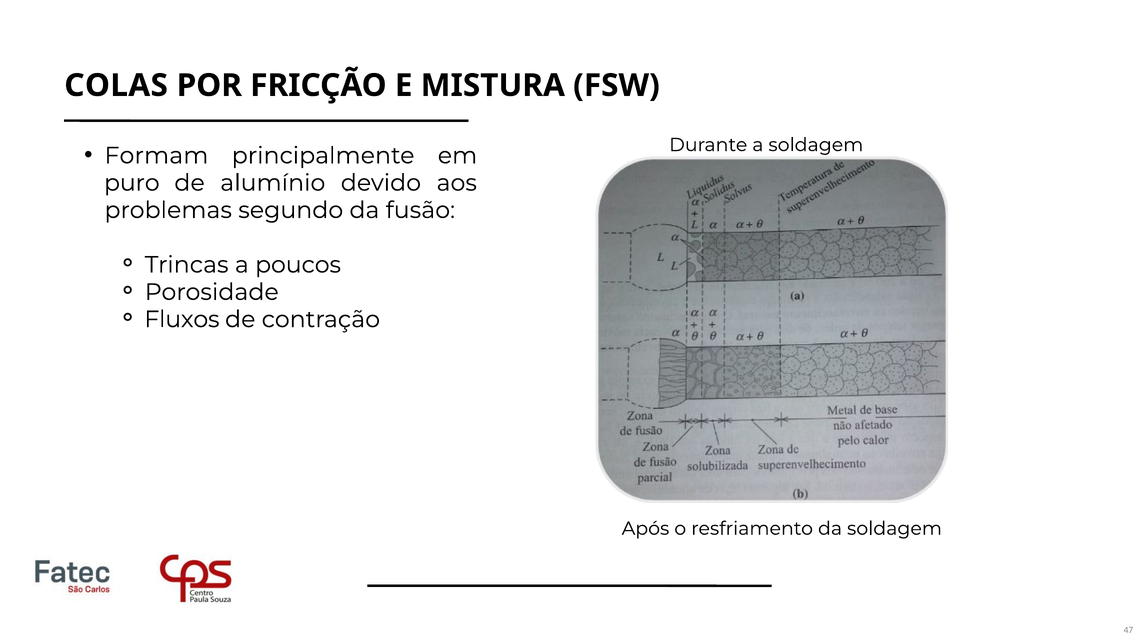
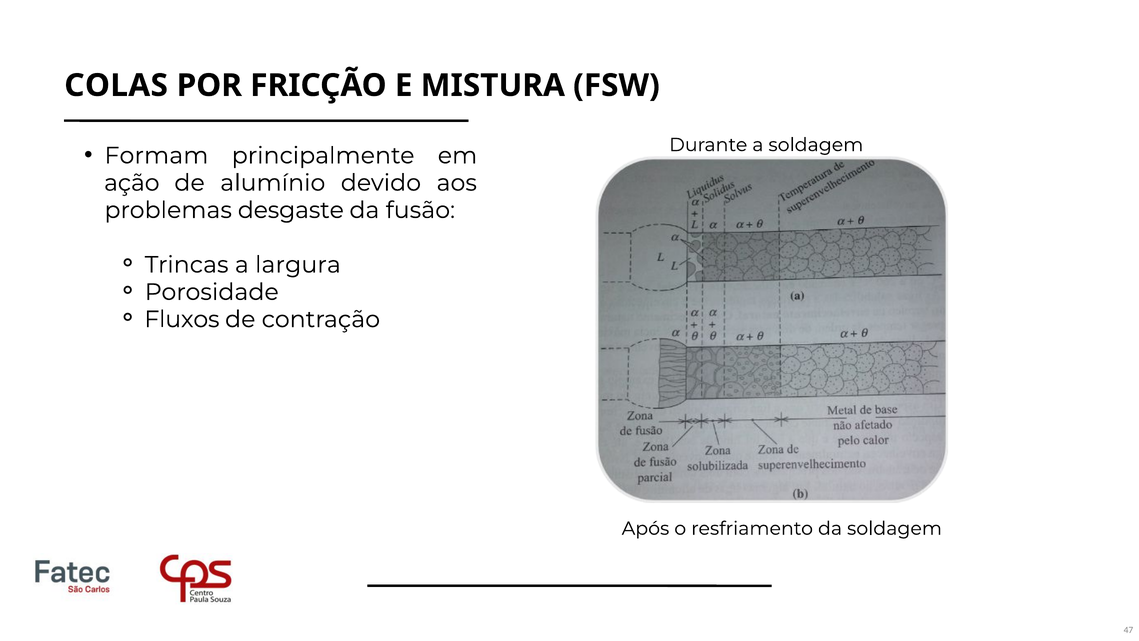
puro: puro -> ação
segundo: segundo -> desgaste
poucos: poucos -> largura
